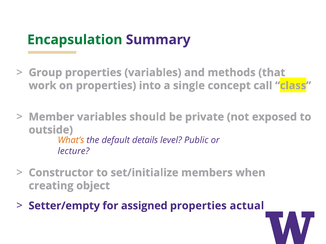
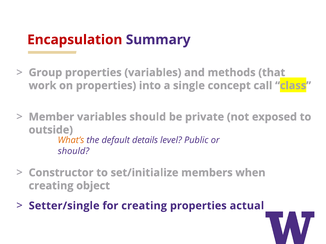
Encapsulation colour: green -> red
lecture at (74, 151): lecture -> should
Setter/empty: Setter/empty -> Setter/single
for assigned: assigned -> creating
